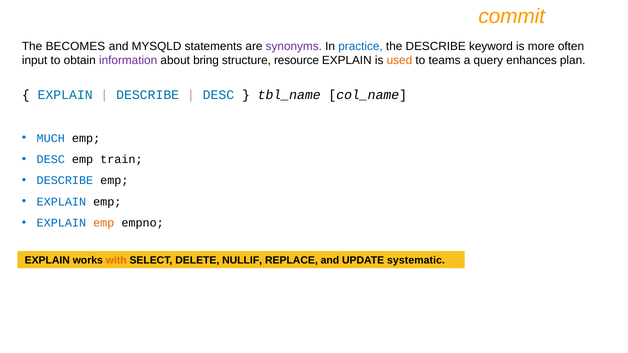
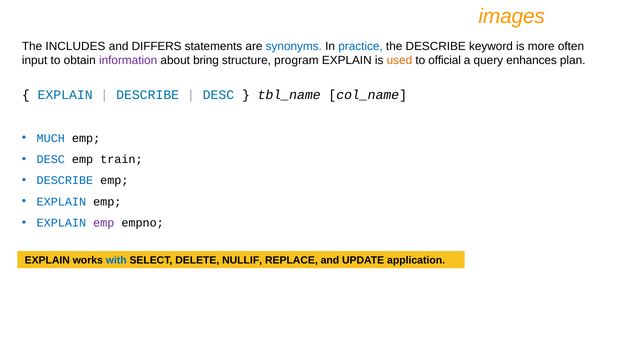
commit: commit -> images
BECOMES: BECOMES -> INCLUDES
MYSQLD: MYSQLD -> DIFFERS
synonyms colour: purple -> blue
resource: resource -> program
teams: teams -> official
emp at (104, 223) colour: orange -> purple
with colour: orange -> blue
systematic: systematic -> application
